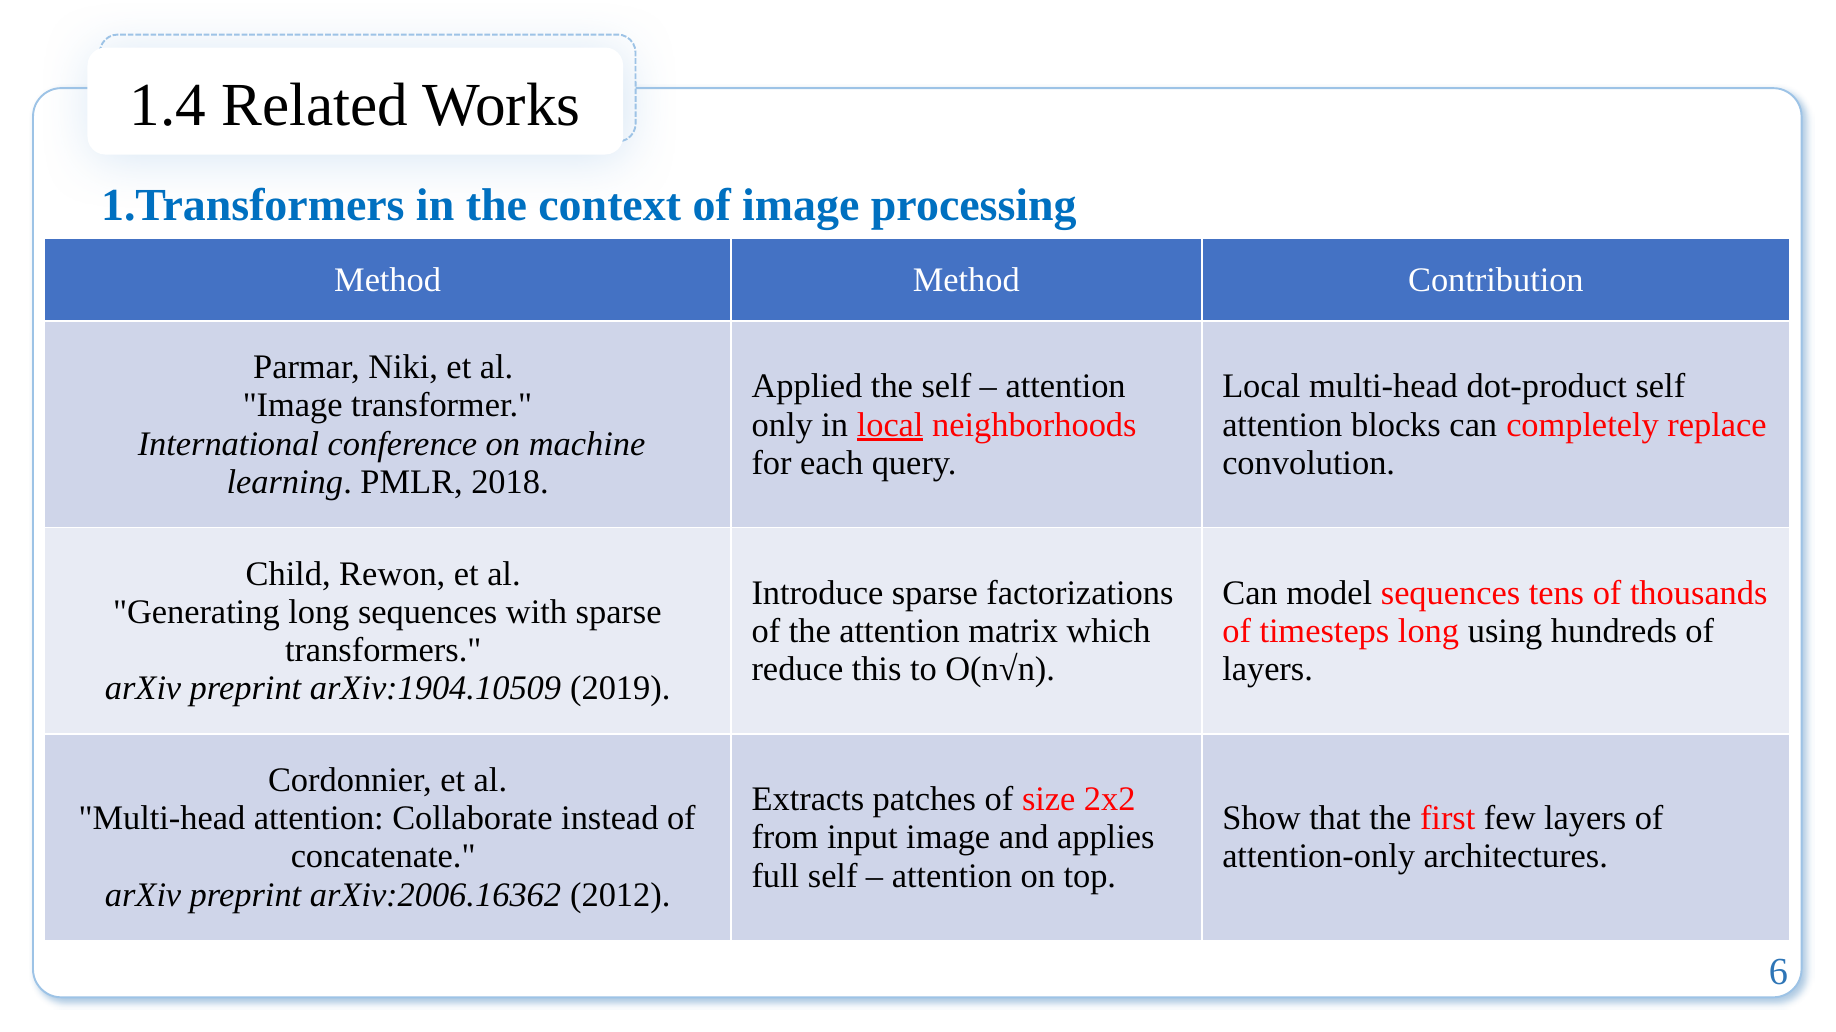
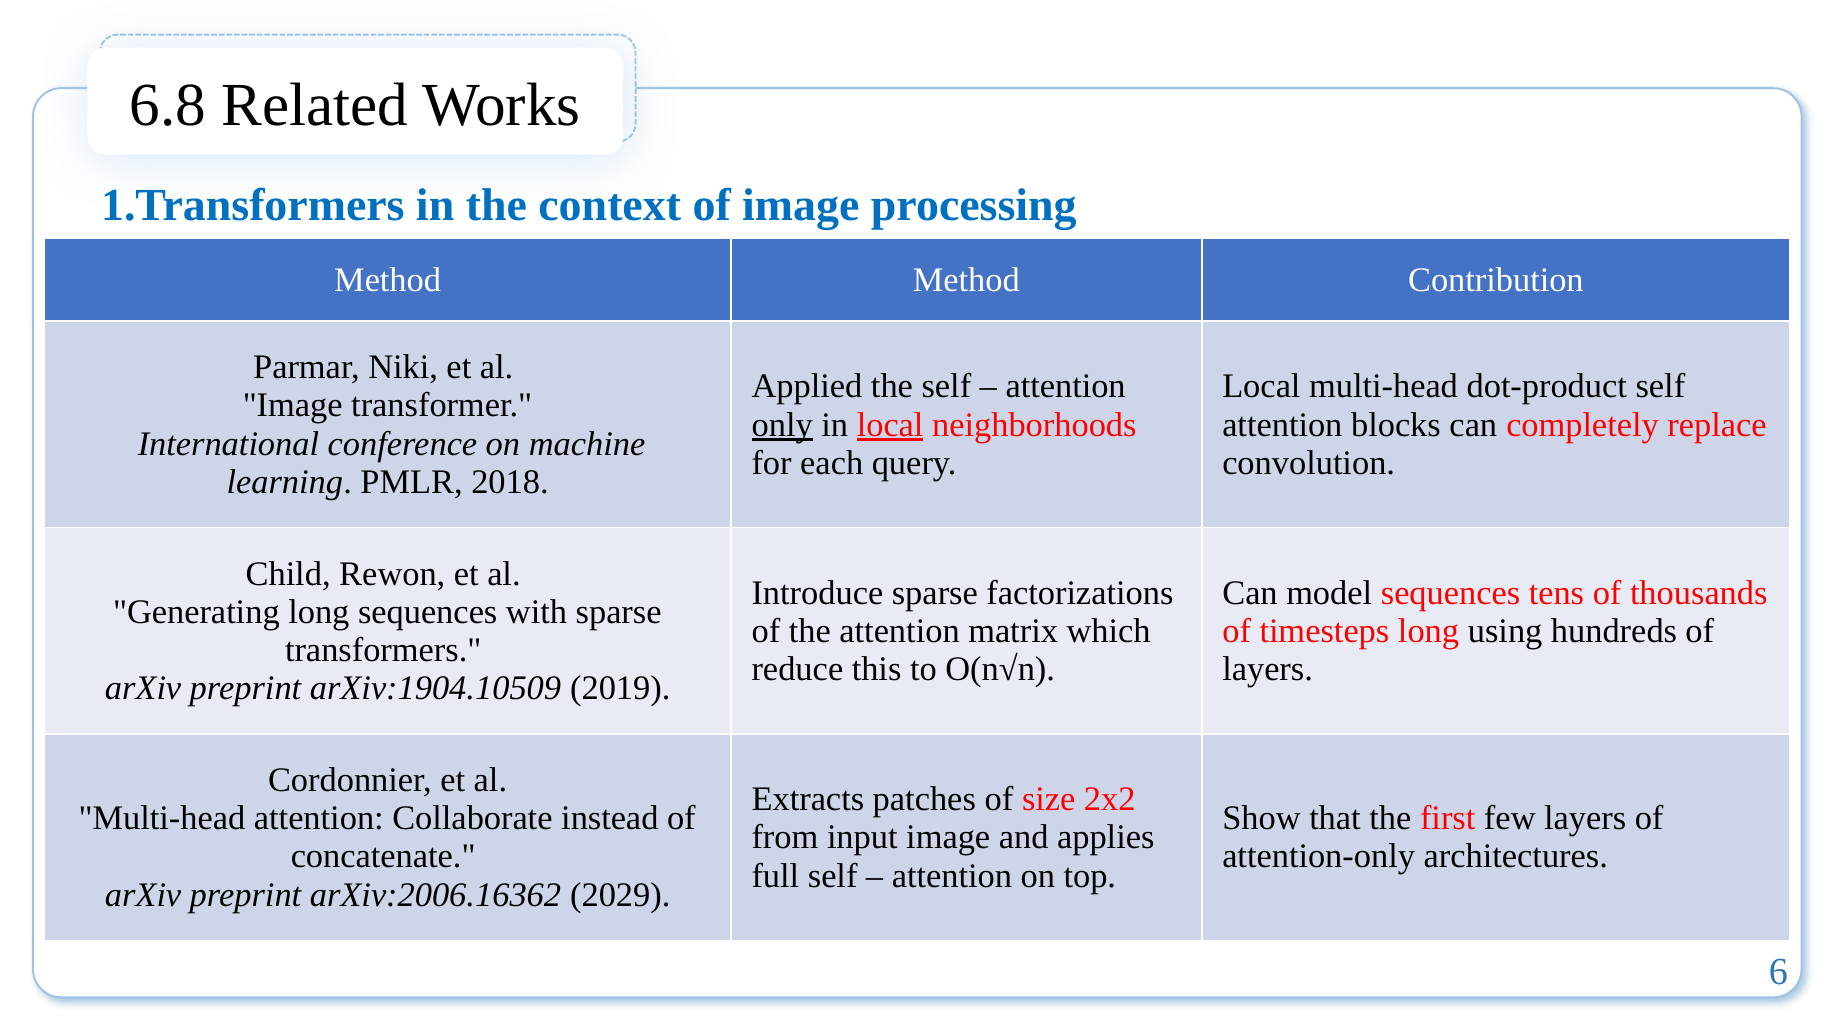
1.4: 1.4 -> 6.8
only underline: none -> present
2012: 2012 -> 2029
